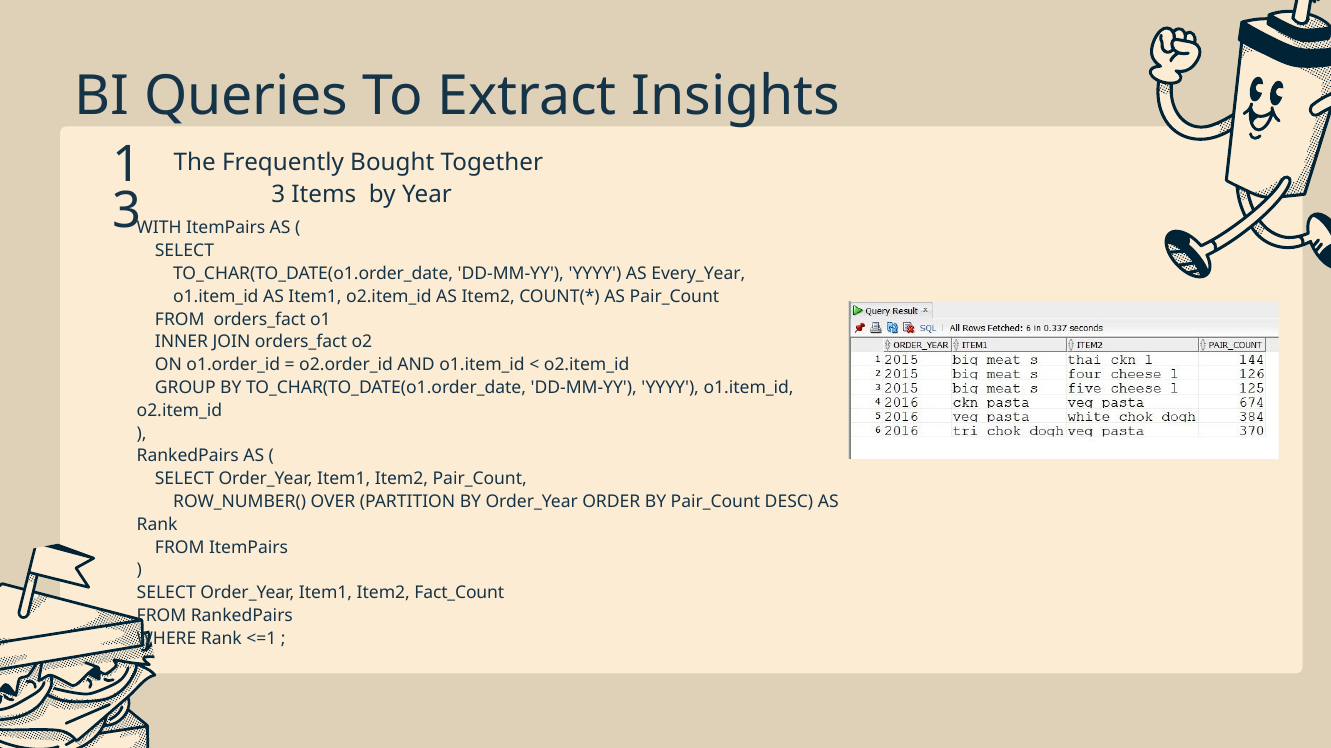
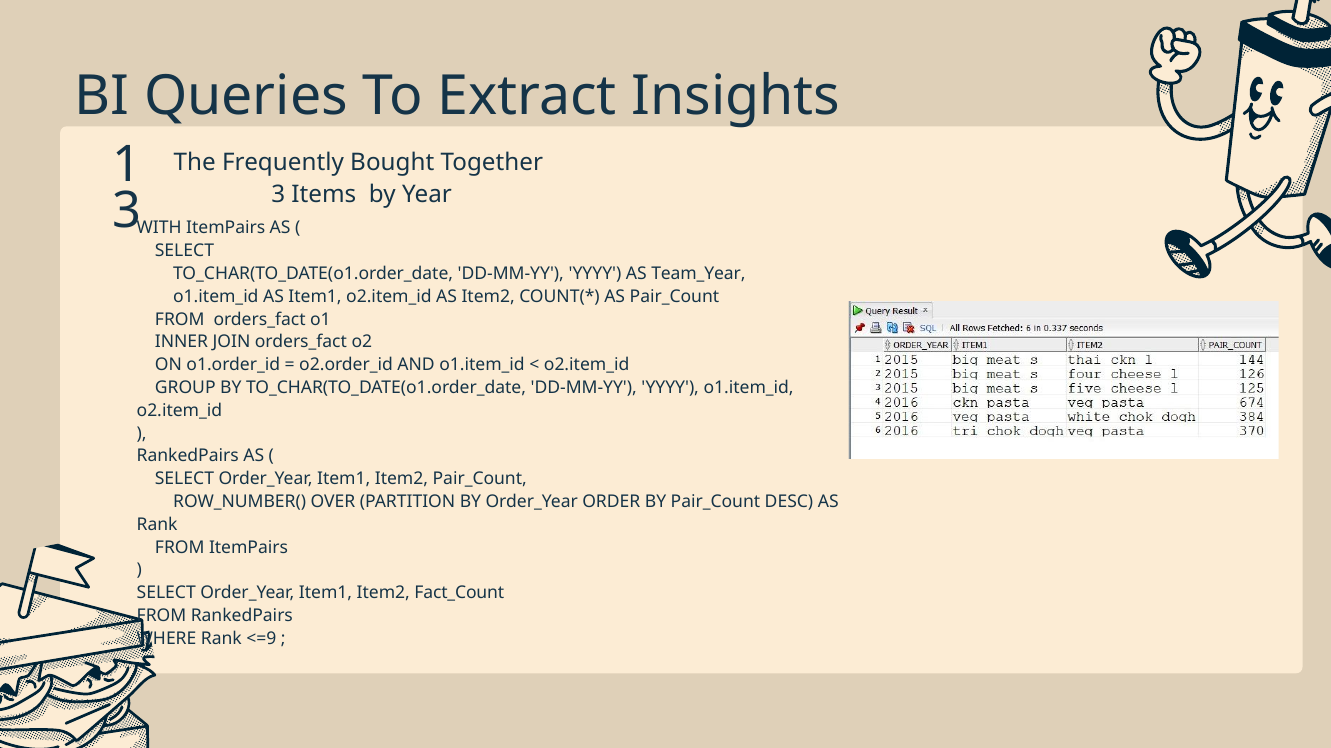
Every_Year: Every_Year -> Team_Year
<=1: <=1 -> <=9
